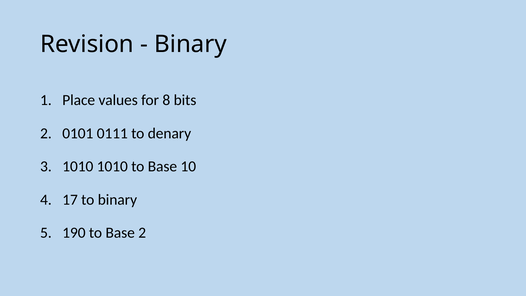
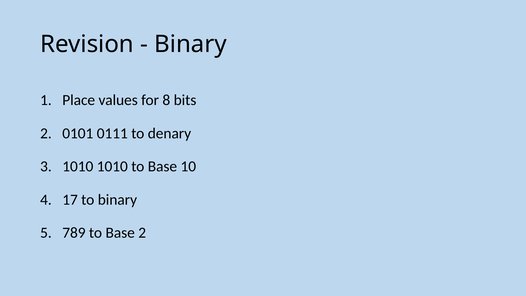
190: 190 -> 789
